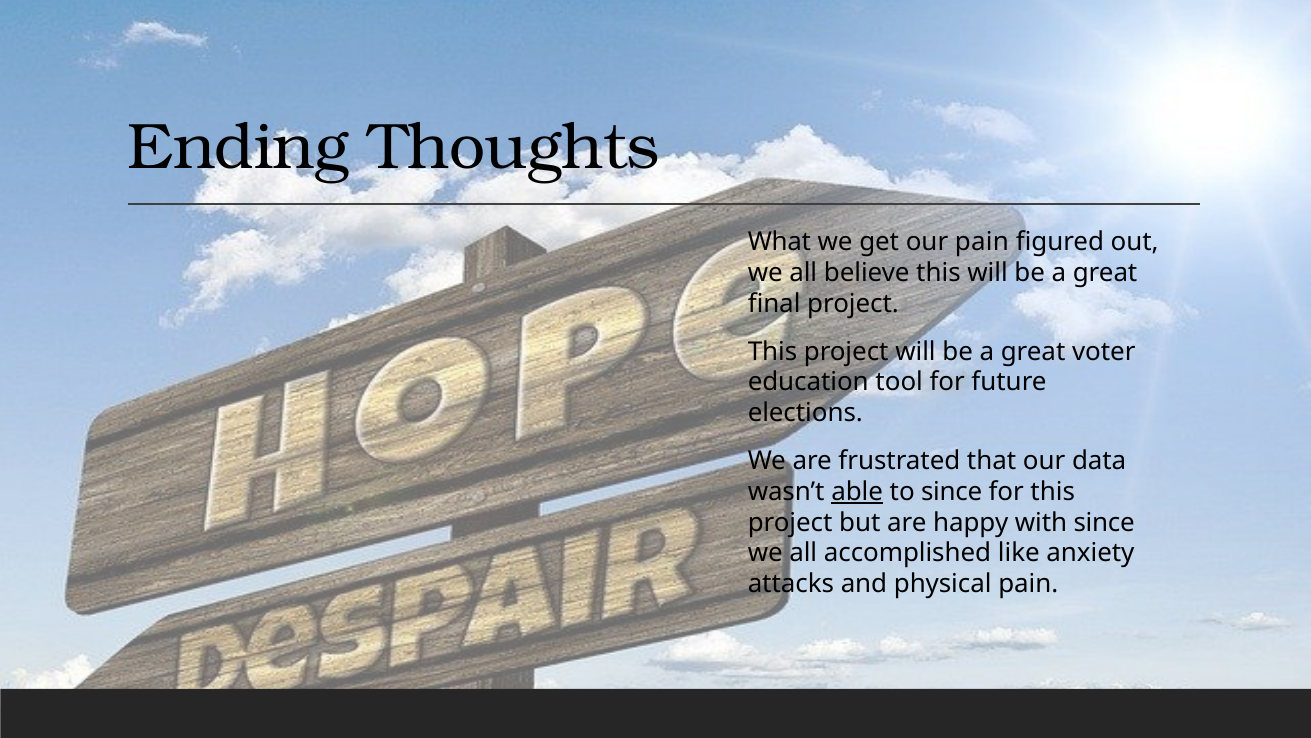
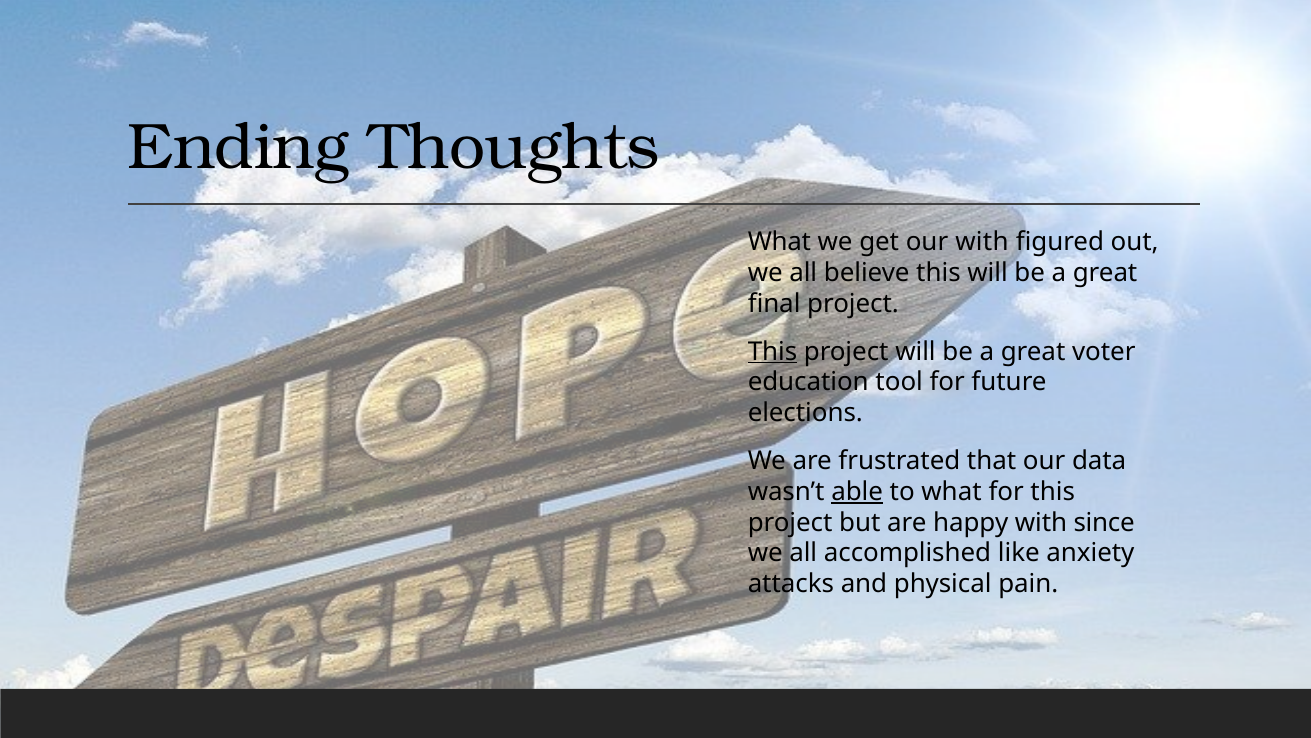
our pain: pain -> with
This at (772, 351) underline: none -> present
to since: since -> what
